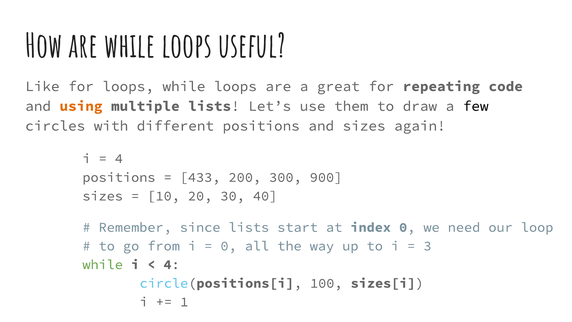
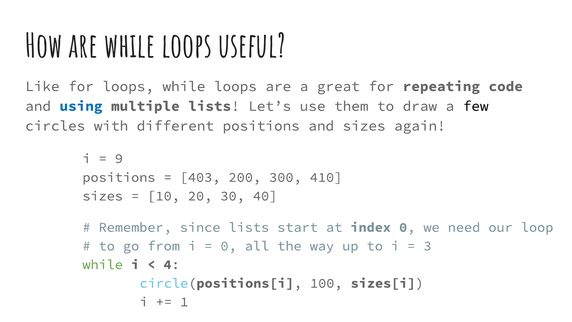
using colour: orange -> blue
4 at (119, 158): 4 -> 9
433: 433 -> 403
900: 900 -> 410
